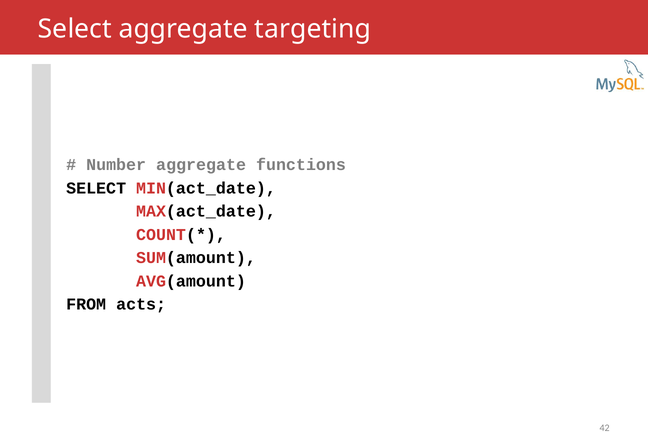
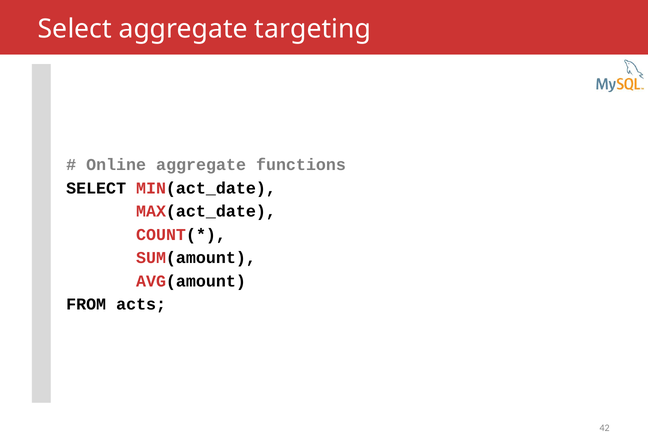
Number: Number -> Online
